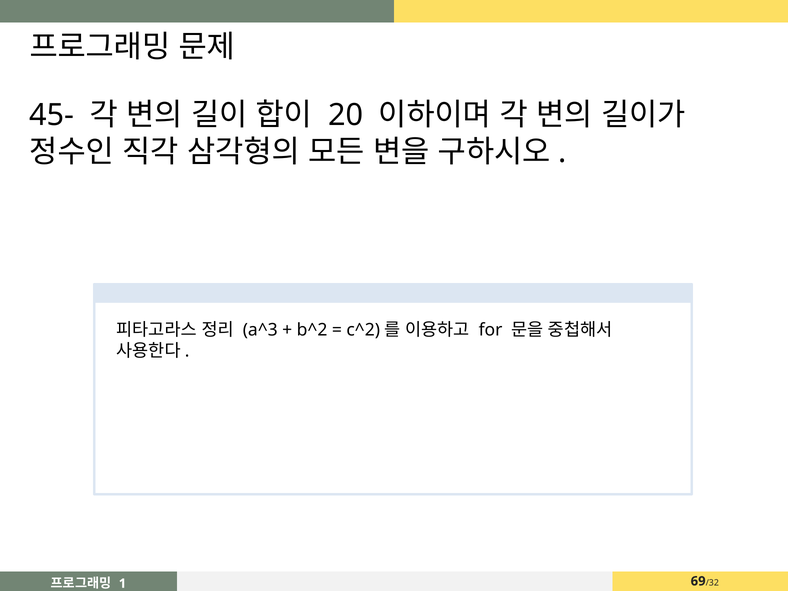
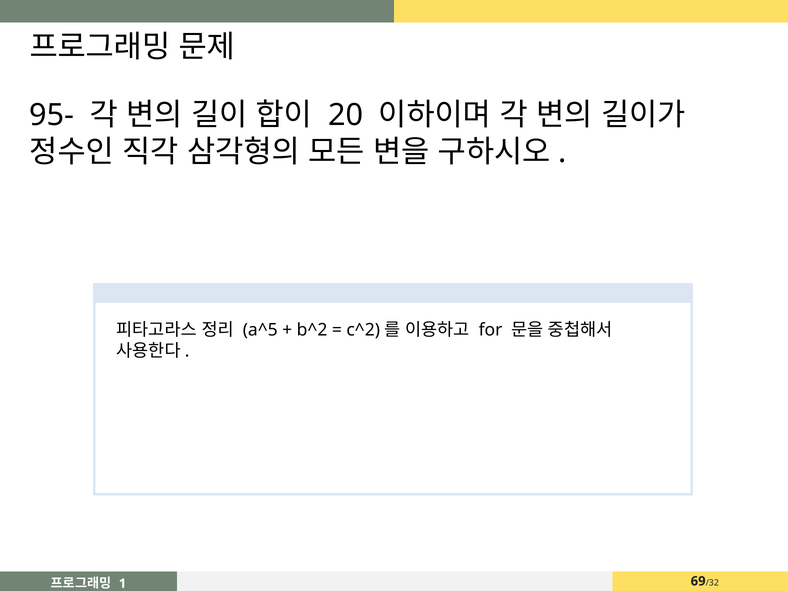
45-: 45- -> 95-
a^3: a^3 -> a^5
